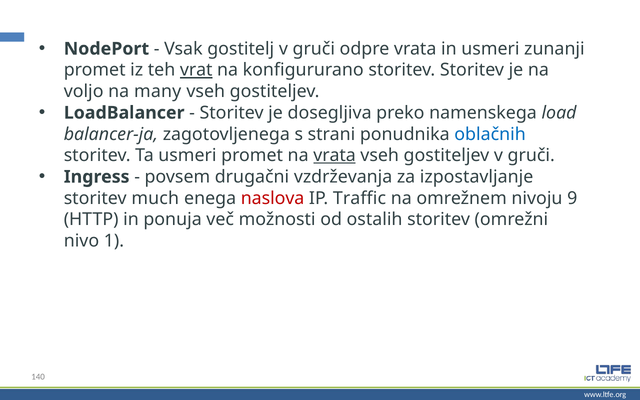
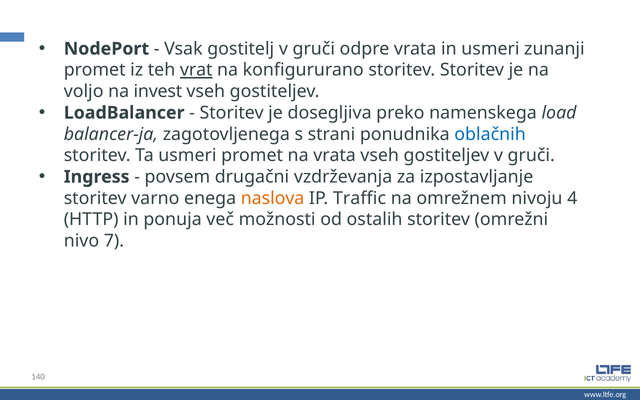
many: many -> invest
vrata at (335, 155) underline: present -> none
much: much -> varno
naslova colour: red -> orange
9: 9 -> 4
1: 1 -> 7
